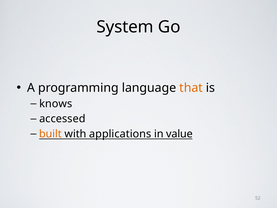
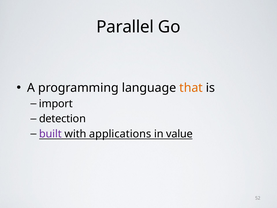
System: System -> Parallel
knows: knows -> import
accessed: accessed -> detection
built colour: orange -> purple
